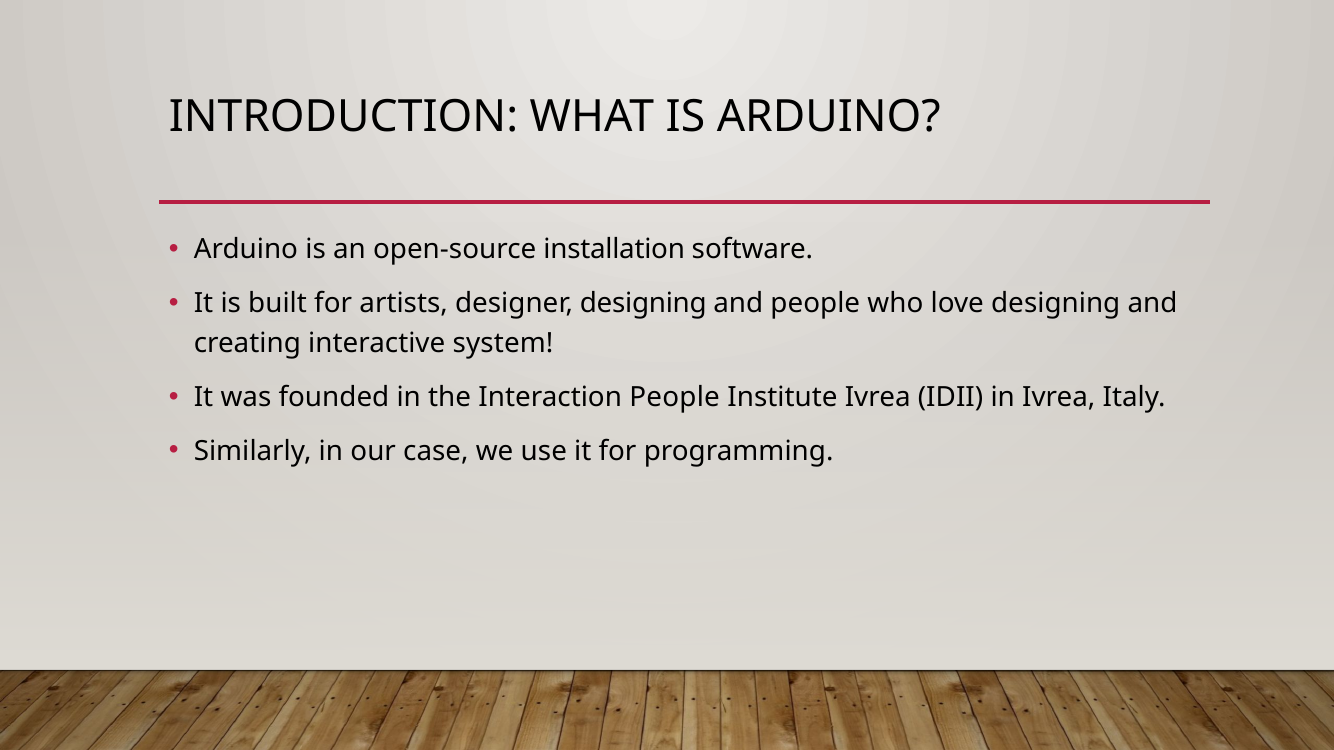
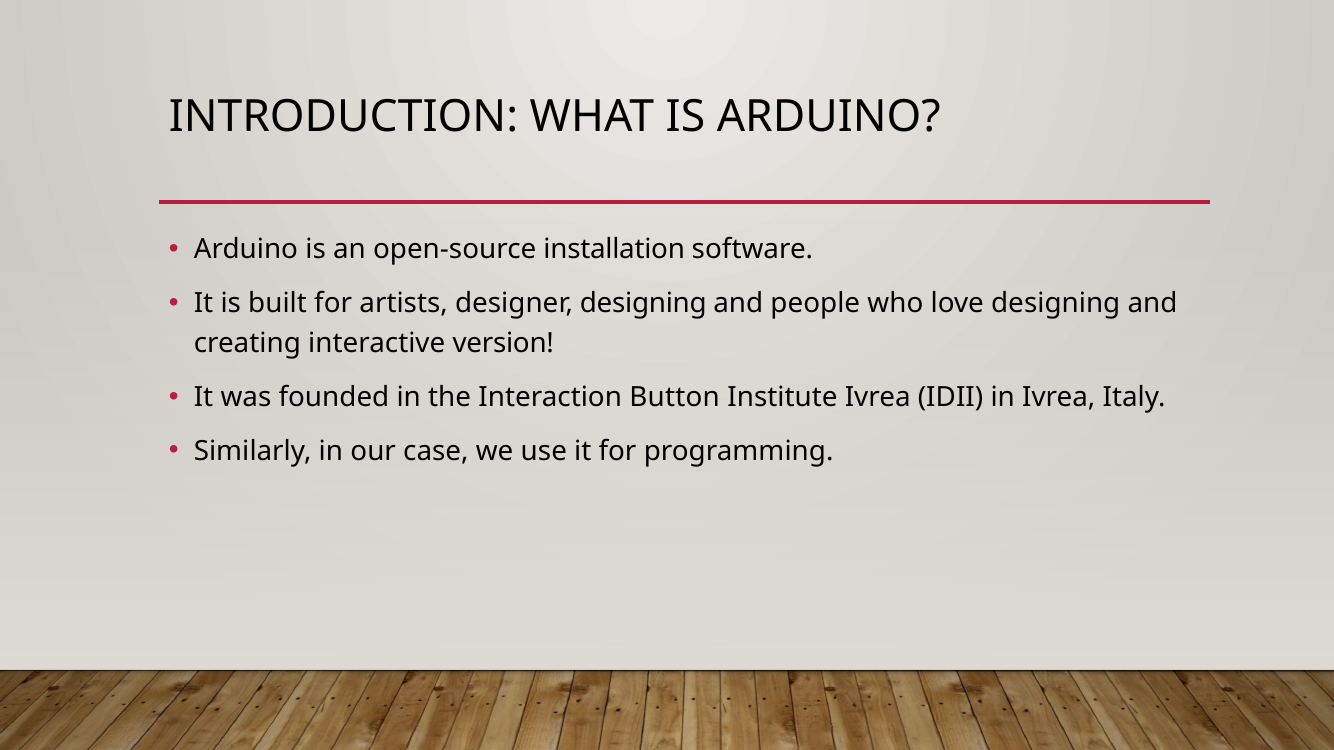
system: system -> version
Interaction People: People -> Button
